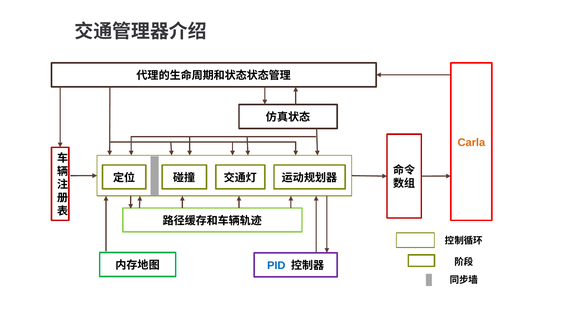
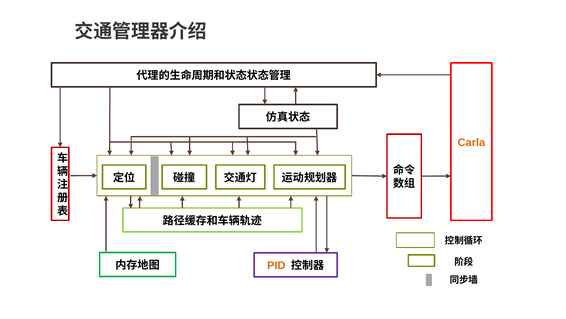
PID colour: blue -> orange
